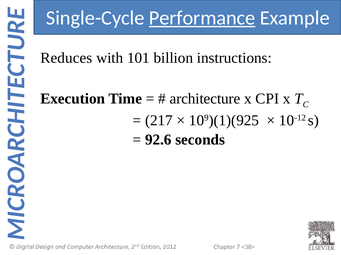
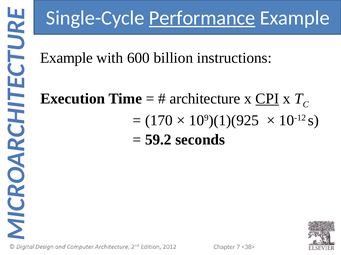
Reduces at (66, 58): Reduces -> Example
101: 101 -> 600
CPI underline: none -> present
217: 217 -> 170
92.6: 92.6 -> 59.2
